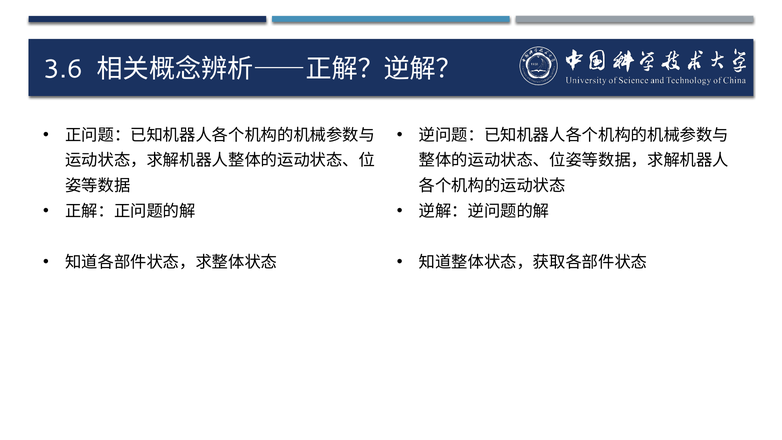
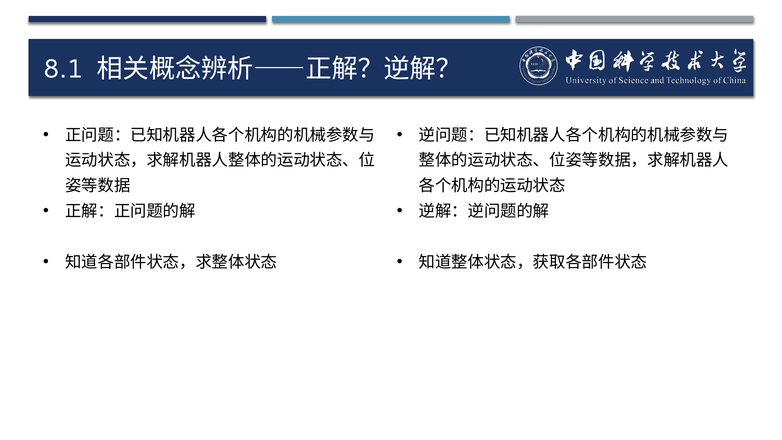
3.6: 3.6 -> 8.1
